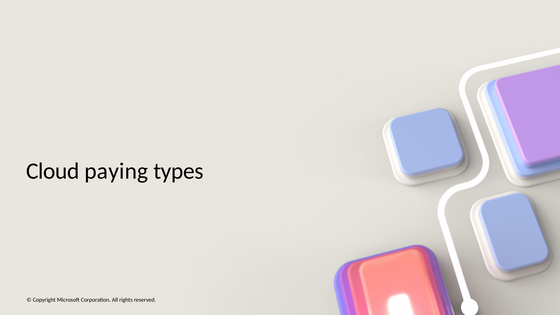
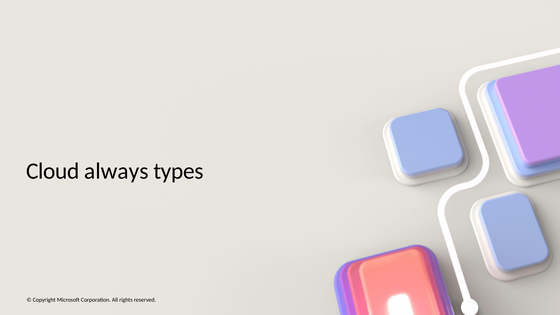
paying: paying -> always
